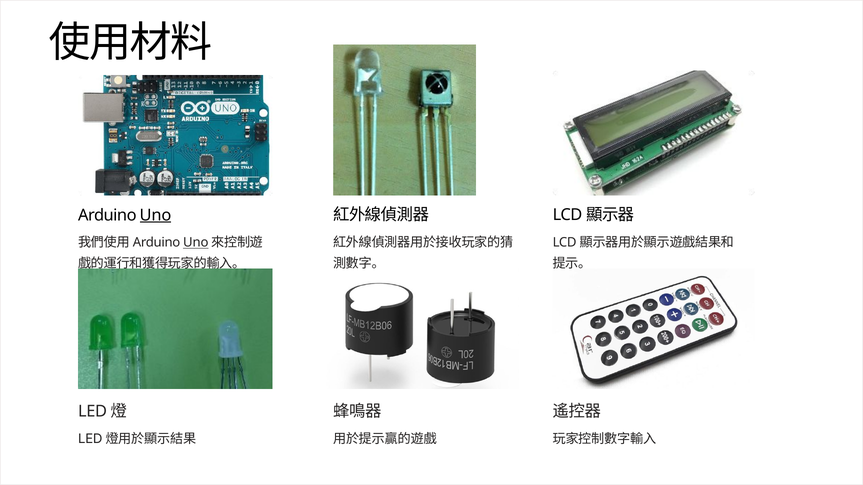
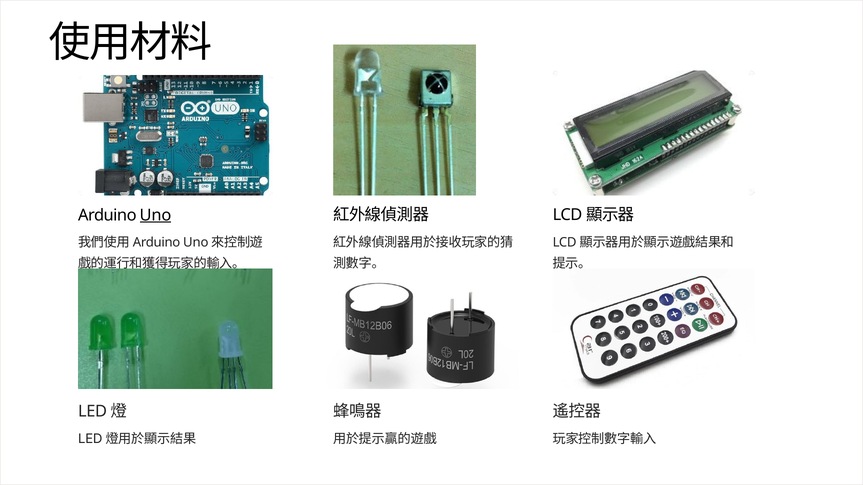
Uno at (196, 243) underline: present -> none
